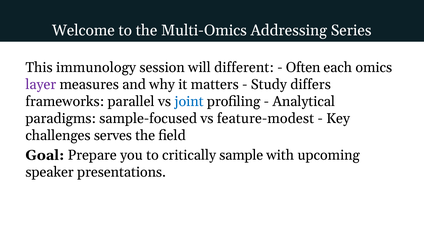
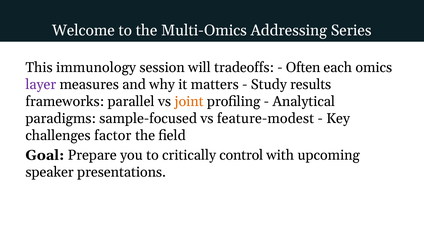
different: different -> tradeoffs
differs: differs -> results
joint colour: blue -> orange
serves: serves -> factor
sample: sample -> control
